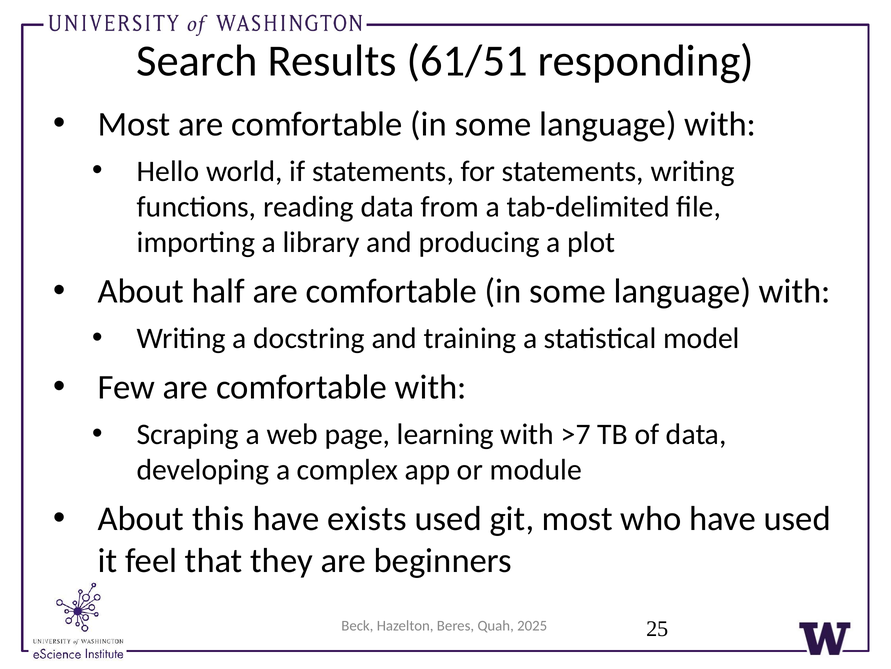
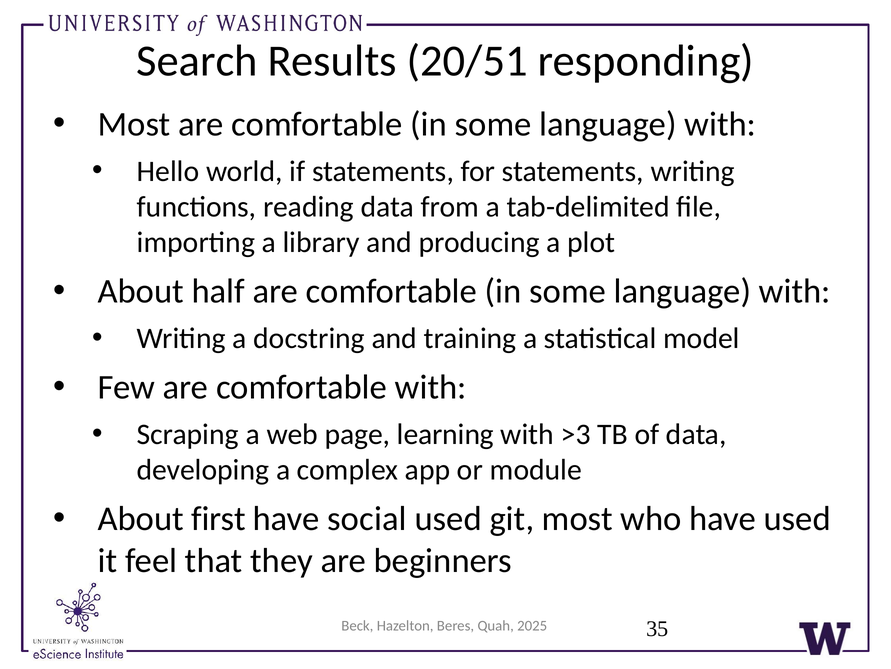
61/51: 61/51 -> 20/51
>7: >7 -> >3
this: this -> first
exists: exists -> social
25: 25 -> 35
